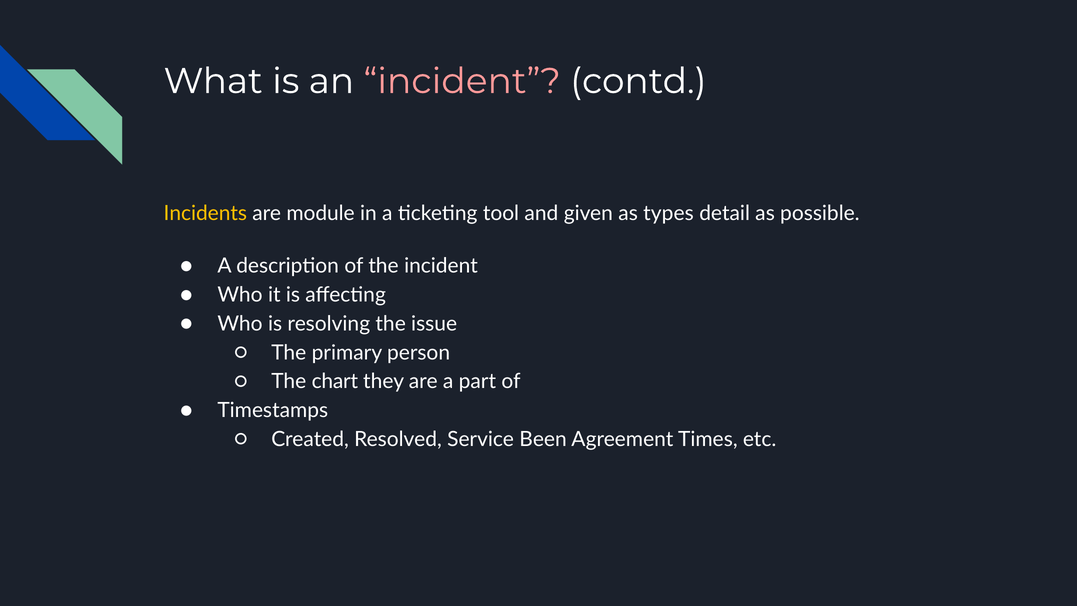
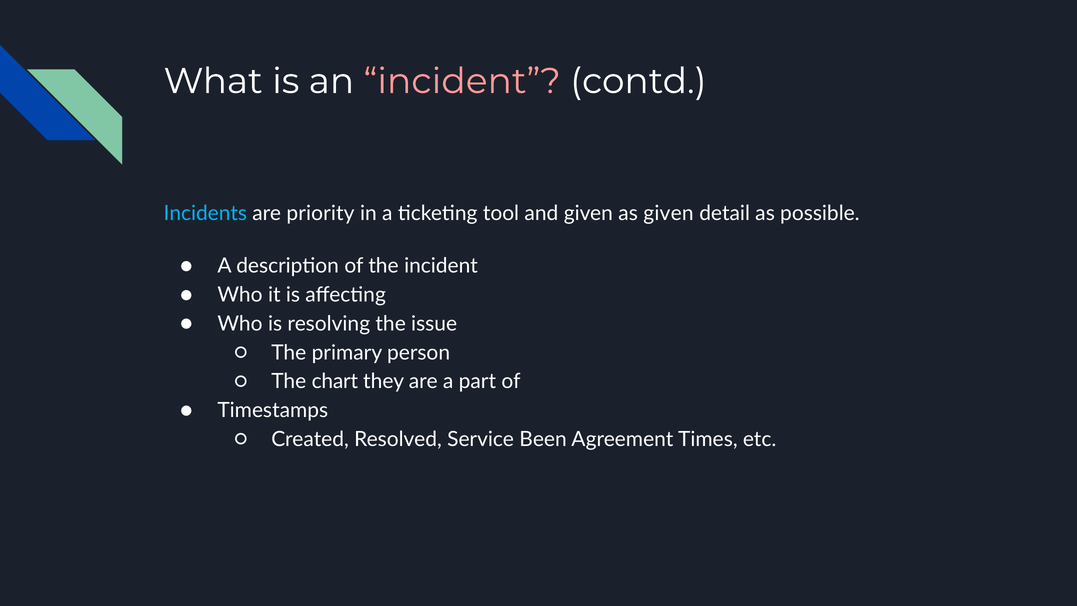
Incidents colour: yellow -> light blue
module: module -> priority
as types: types -> given
